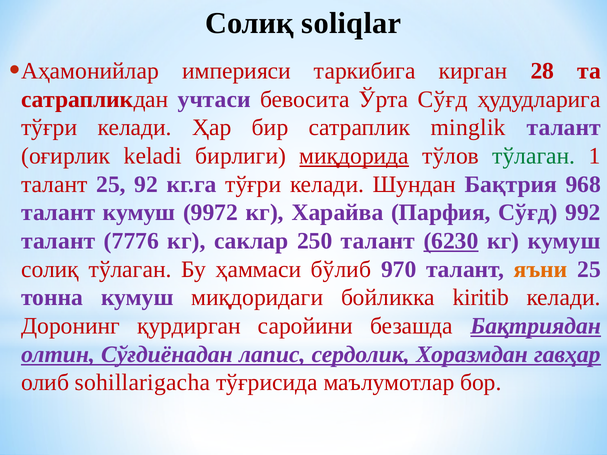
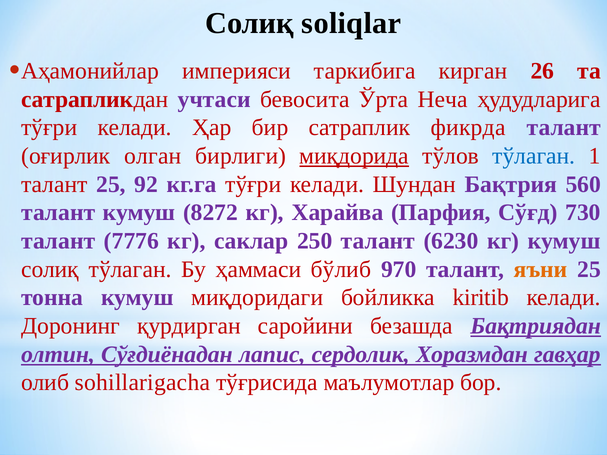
28: 28 -> 26
Ўрта Сўғд: Сўғд -> Неча
minglik: minglik -> фикрда
keladi: keladi -> олган
тўлаган at (534, 156) colour: green -> blue
968: 968 -> 560
9972: 9972 -> 8272
992: 992 -> 730
6230 underline: present -> none
